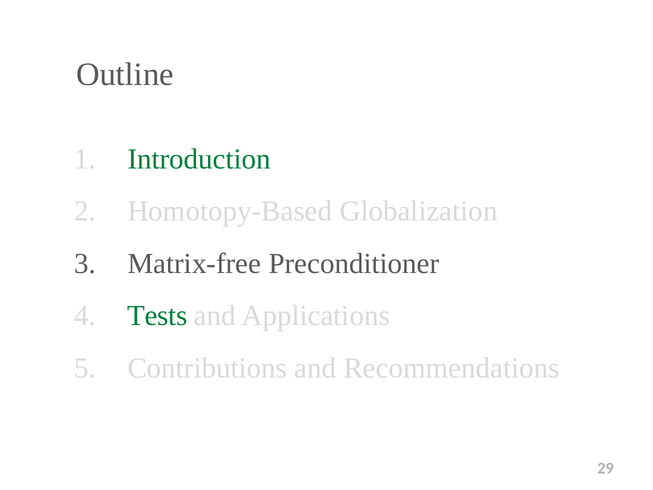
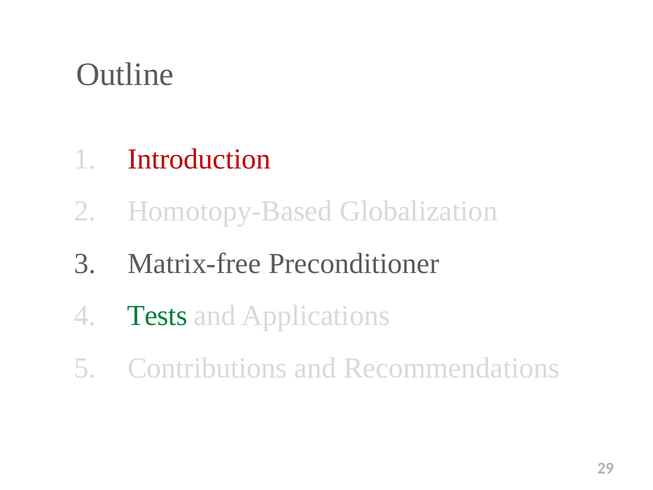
Introduction colour: green -> red
